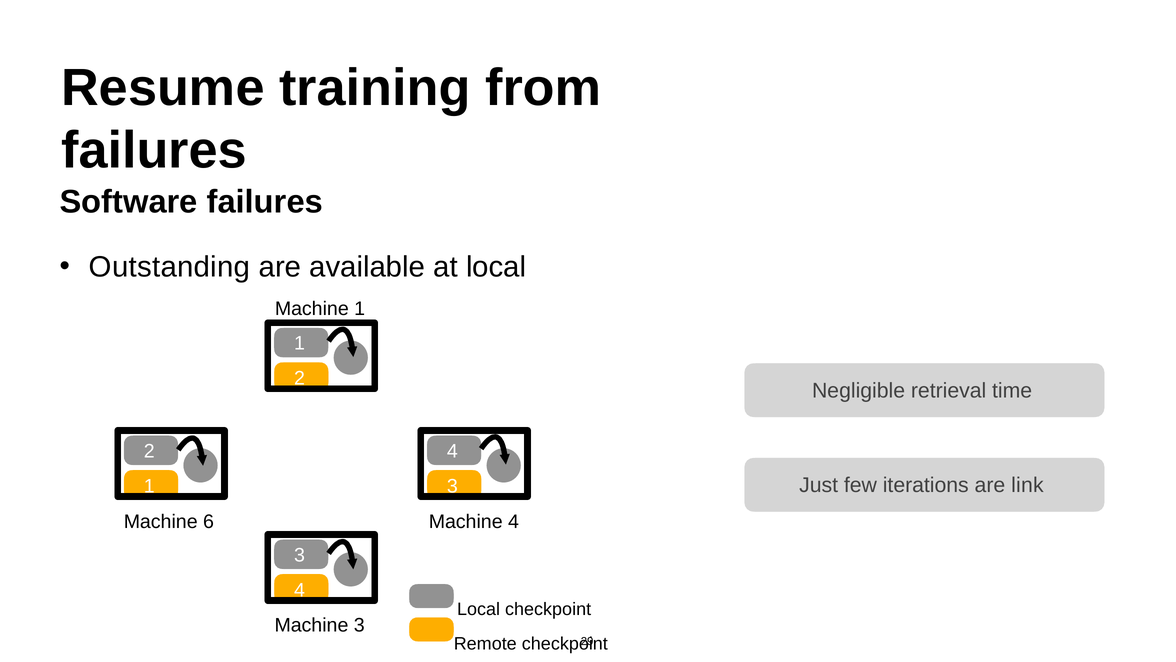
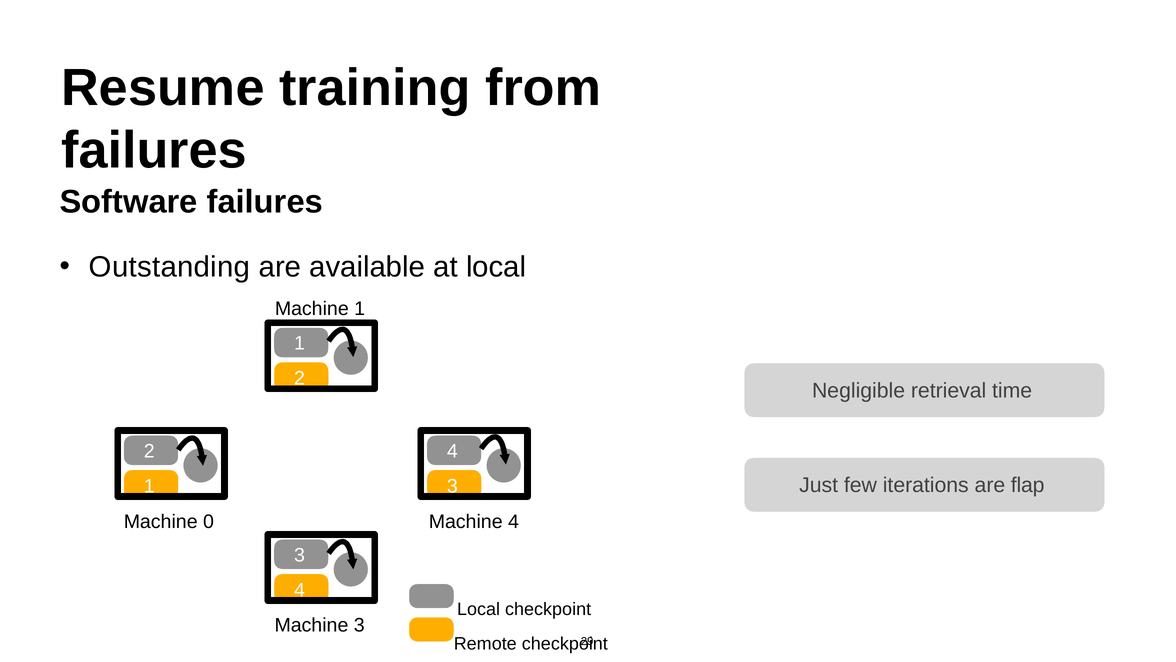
link: link -> flap
6: 6 -> 0
